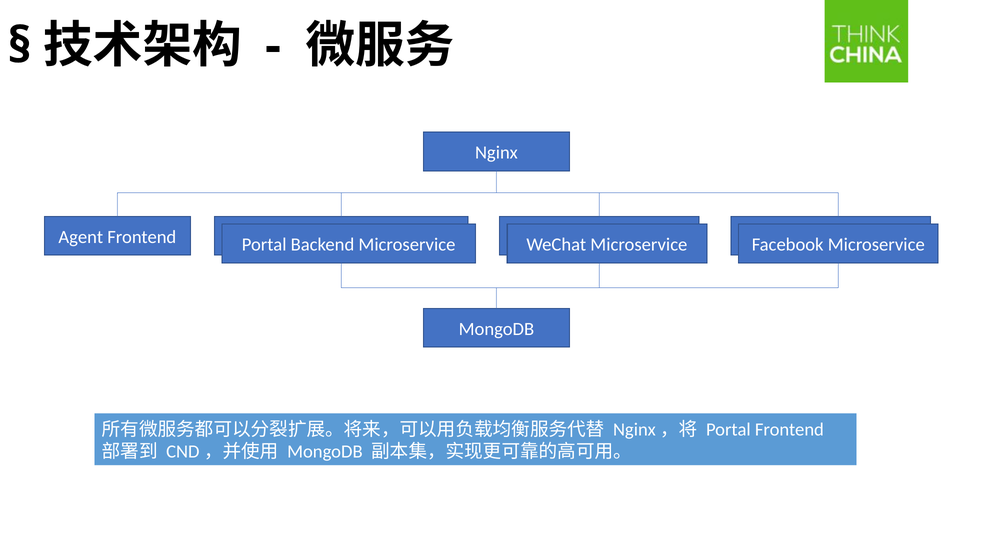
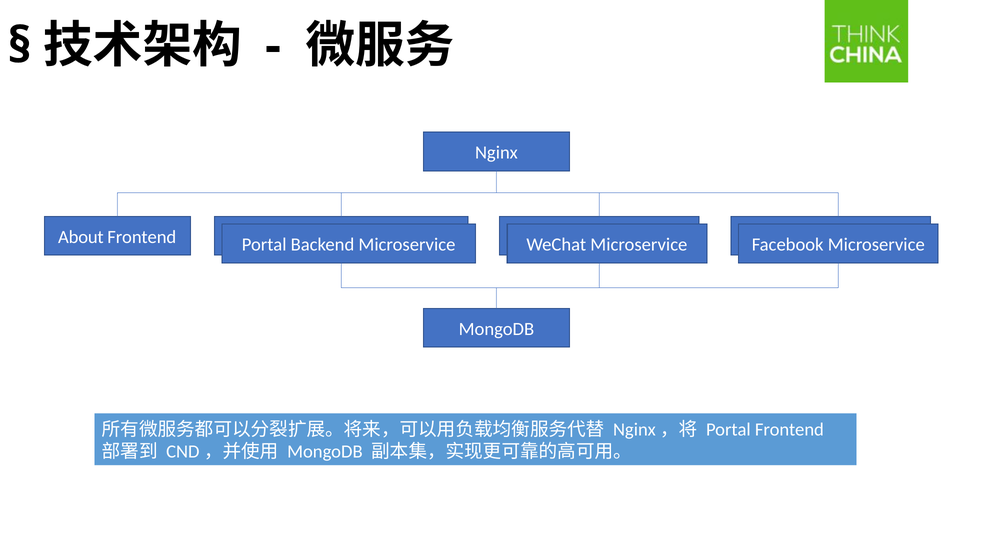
Agent: Agent -> About
